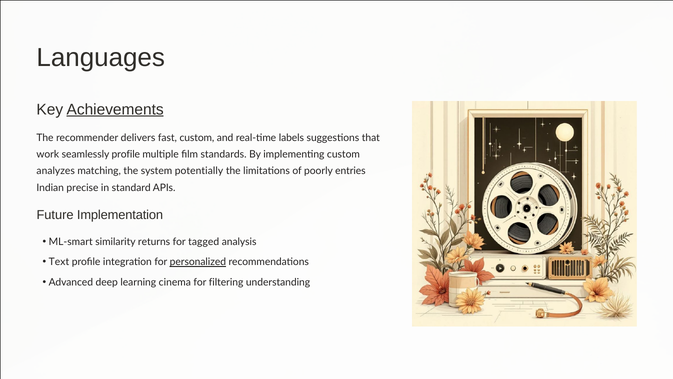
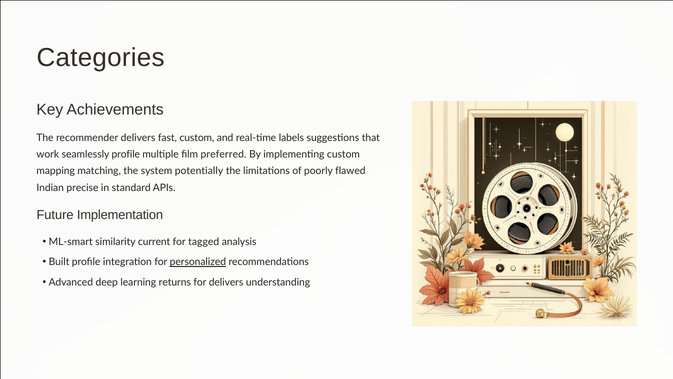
Languages: Languages -> Categories
Achievements underline: present -> none
standards: standards -> preferred
analyzes: analyzes -> mapping
entries: entries -> flawed
returns: returns -> current
Text: Text -> Built
cinema: cinema -> returns
for filtering: filtering -> delivers
